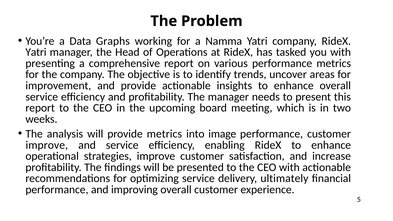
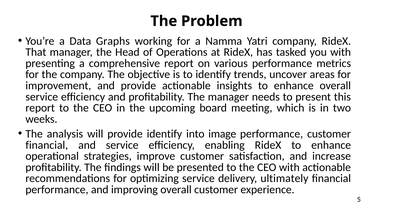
Yatri at (36, 52): Yatri -> That
provide metrics: metrics -> identify
improve at (47, 145): improve -> financial
